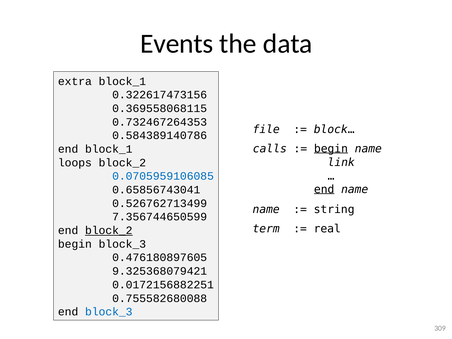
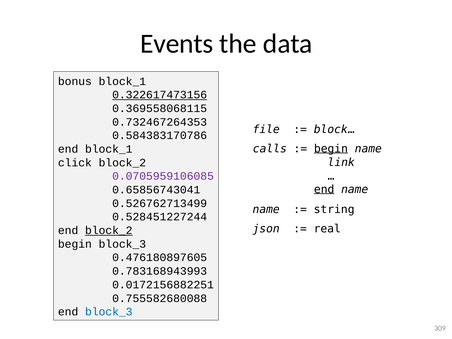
extra: extra -> bonus
0.322617473156 underline: none -> present
0.584389140786: 0.584389140786 -> 0.584383170786
loops: loops -> click
0.0705959106085 colour: blue -> purple
7.356744650599: 7.356744650599 -> 0.528451227244
term: term -> json
9.325368079421: 9.325368079421 -> 0.783168943993
